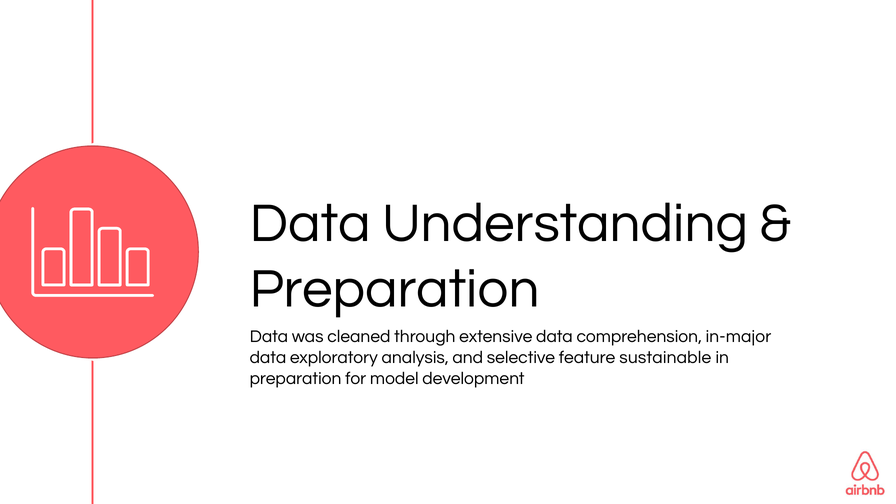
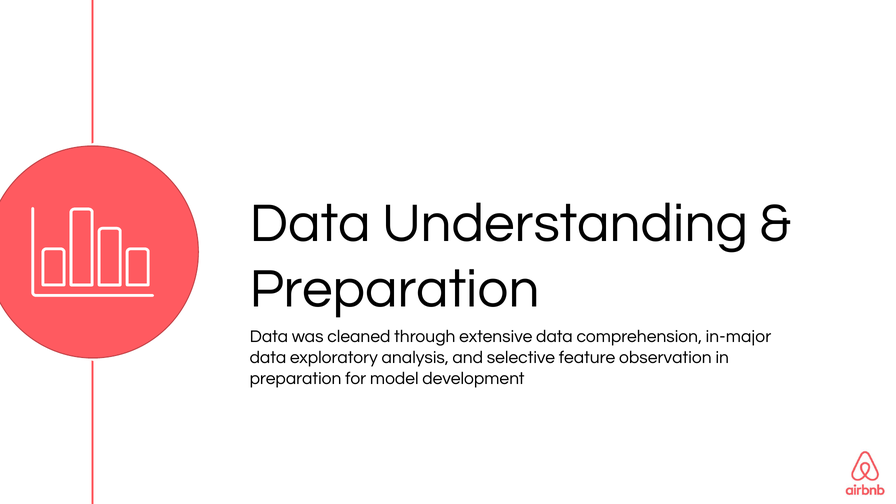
sustainable: sustainable -> observation
